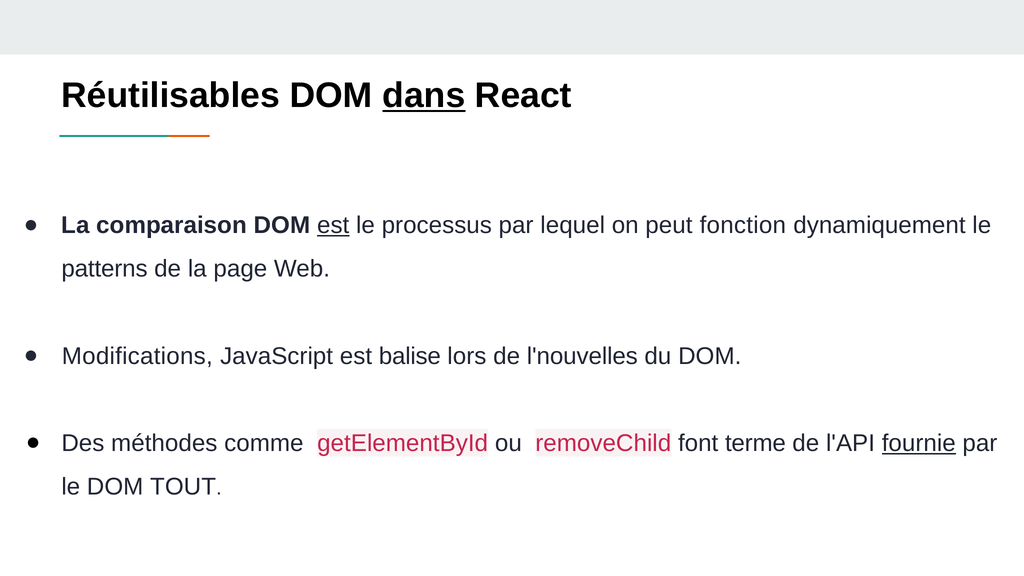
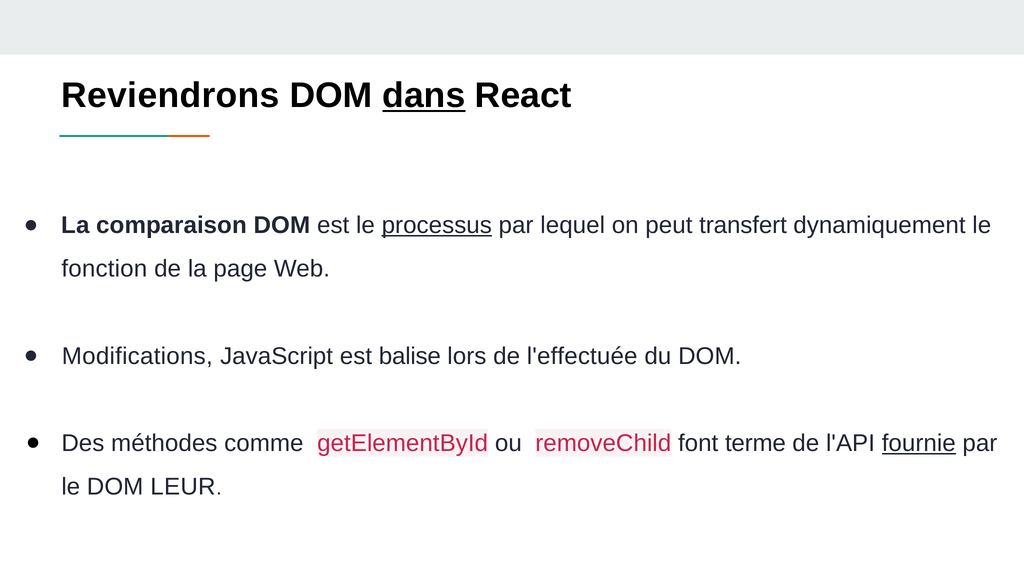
Réutilisables: Réutilisables -> Reviendrons
est at (333, 225) underline: present -> none
processus underline: none -> present
fonction: fonction -> transfert
patterns: patterns -> fonction
l'nouvelles: l'nouvelles -> l'effectuée
TOUT: TOUT -> LEUR
